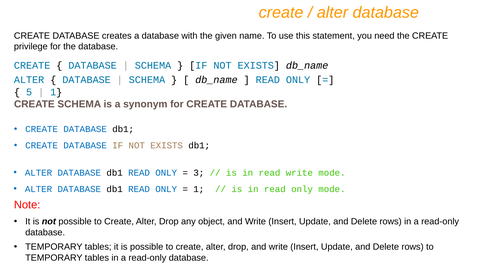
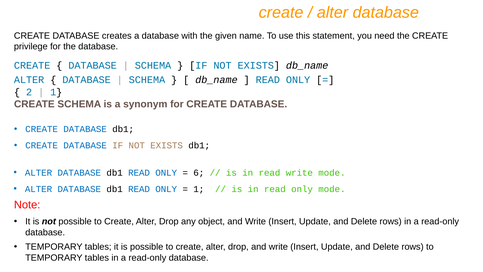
5: 5 -> 2
3: 3 -> 6
